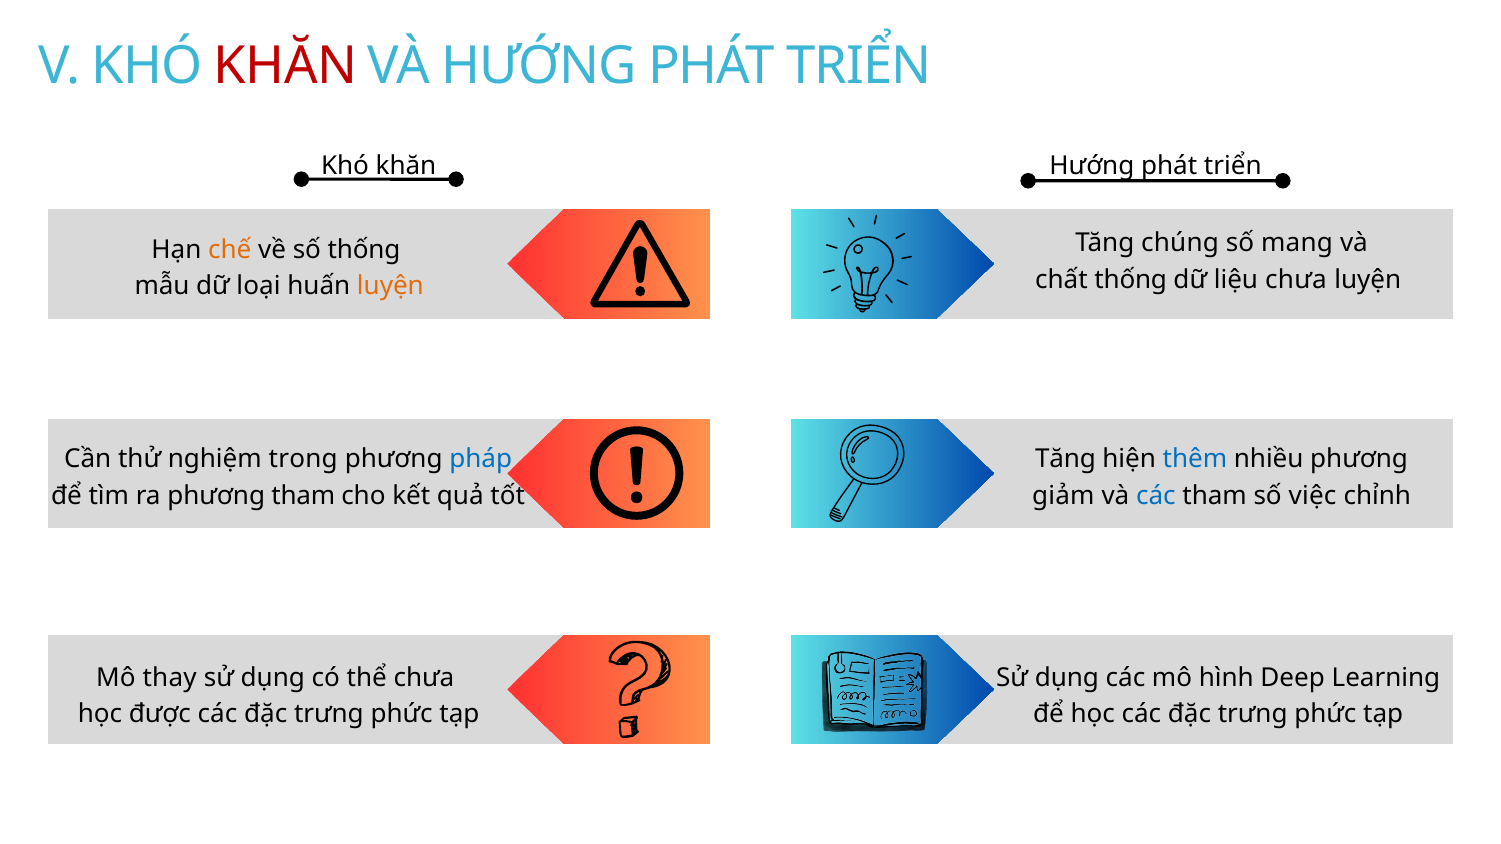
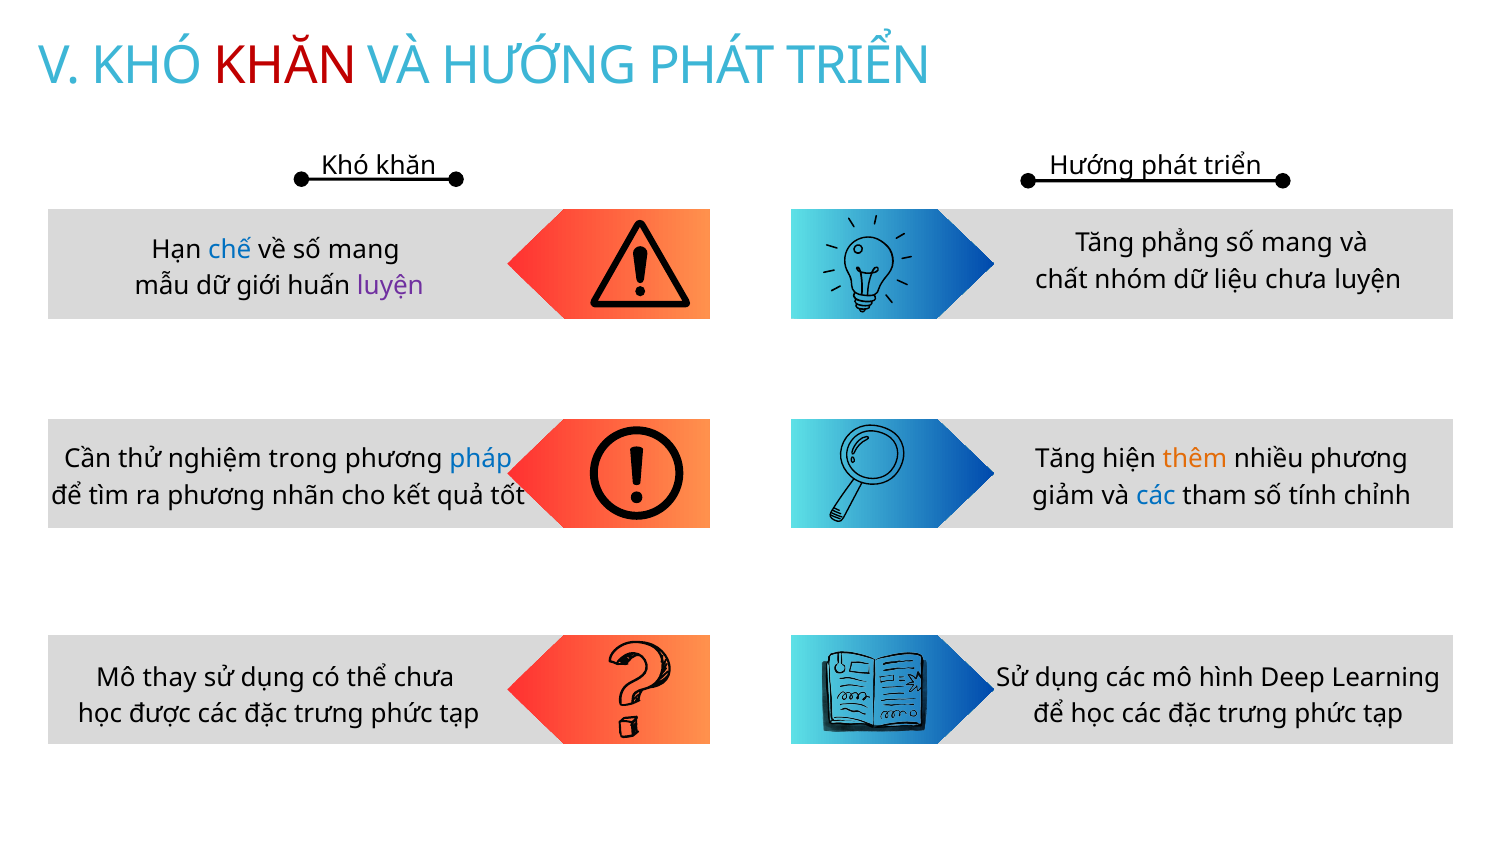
chúng: chúng -> phẳng
chế colour: orange -> blue
về số thống: thống -> mang
chất thống: thống -> nhóm
loại: loại -> giới
luyện at (390, 286) colour: orange -> purple
thêm colour: blue -> orange
phương tham: tham -> nhãn
việc: việc -> tính
